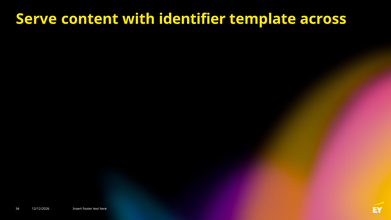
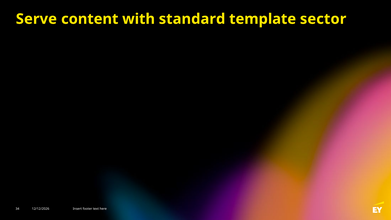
identifier: identifier -> standard
across: across -> sector
